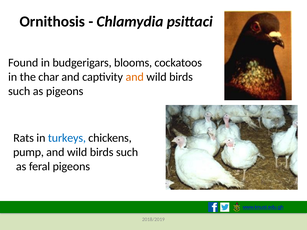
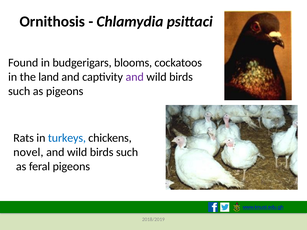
char: char -> land
and at (135, 77) colour: orange -> purple
pump: pump -> novel
